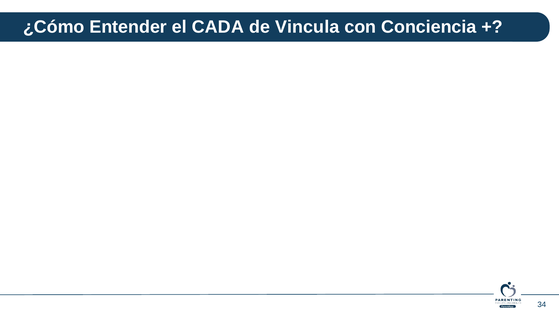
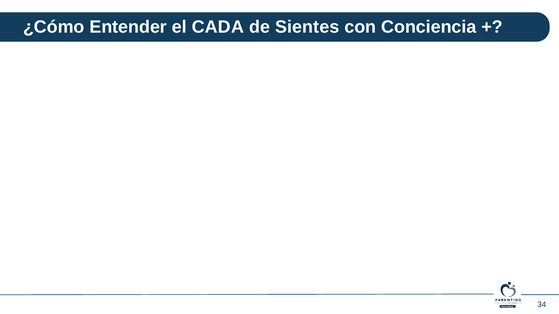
Vincula: Vincula -> Sientes
